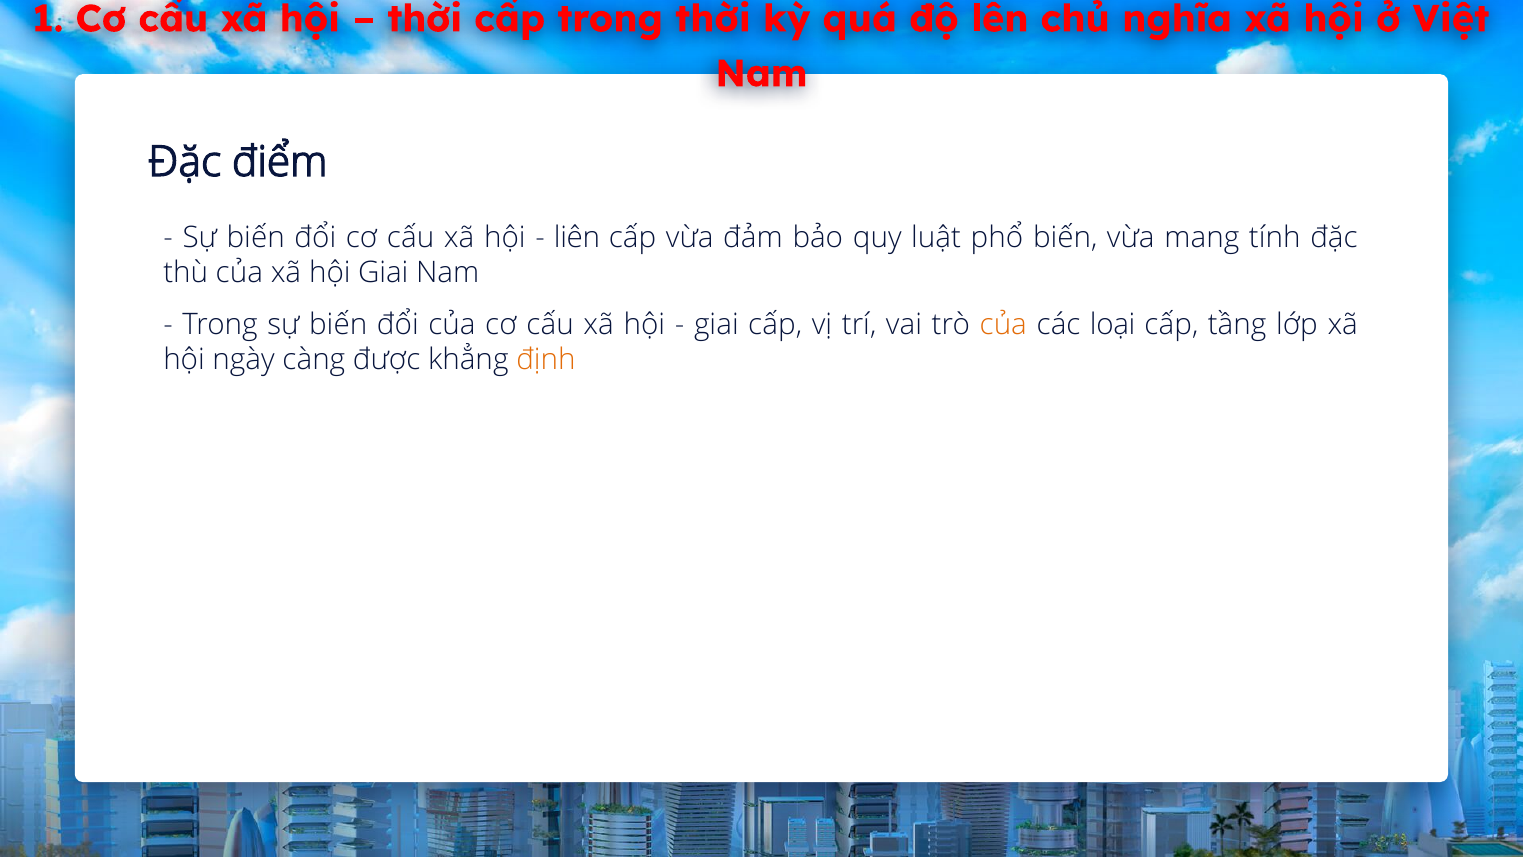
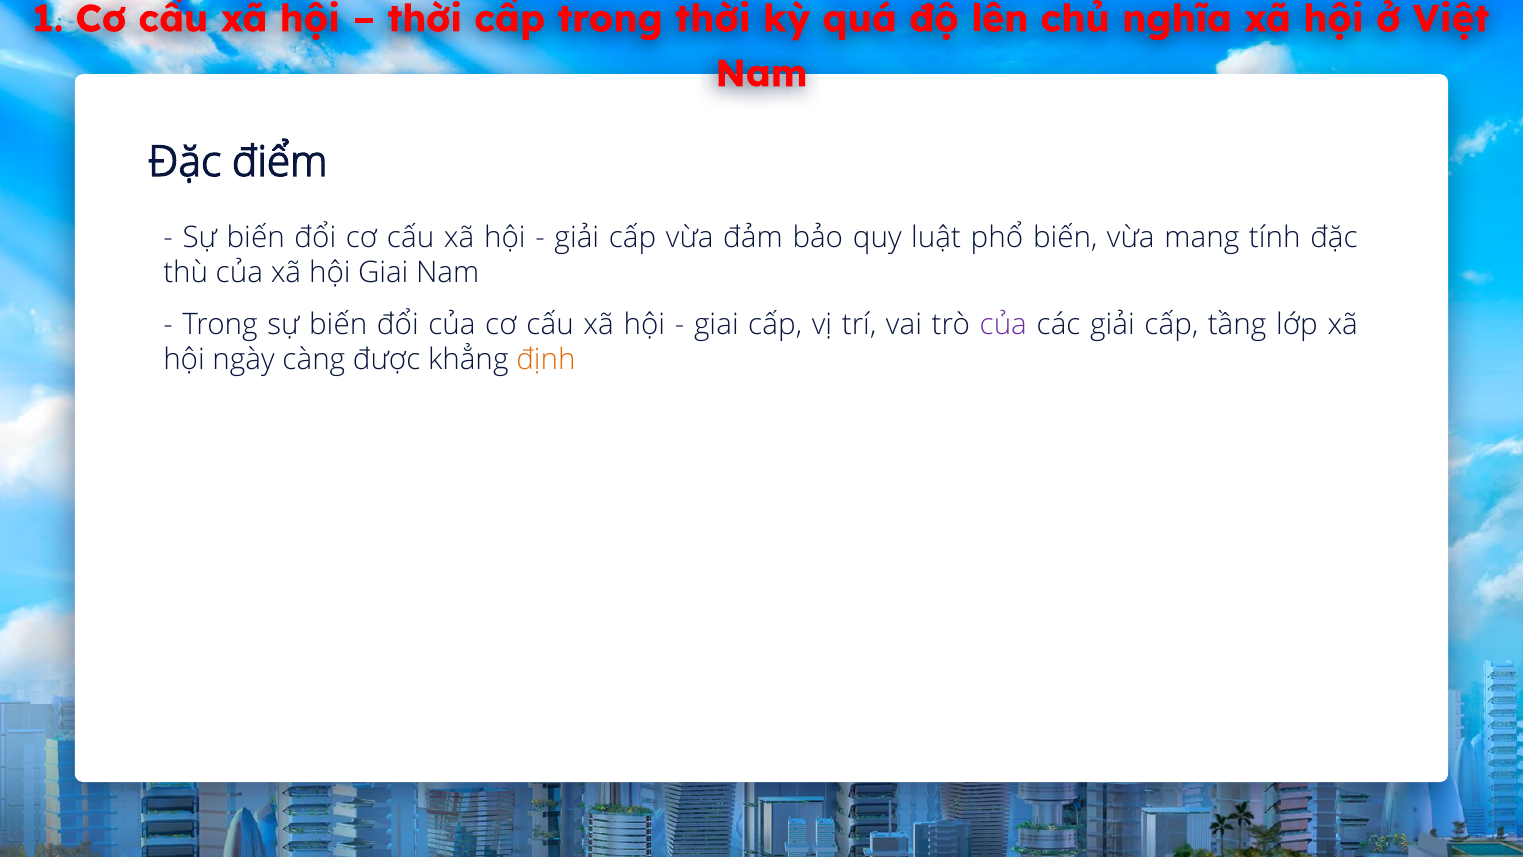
liên at (577, 237): liên -> giải
của at (1003, 324) colour: orange -> purple
các loại: loại -> giải
